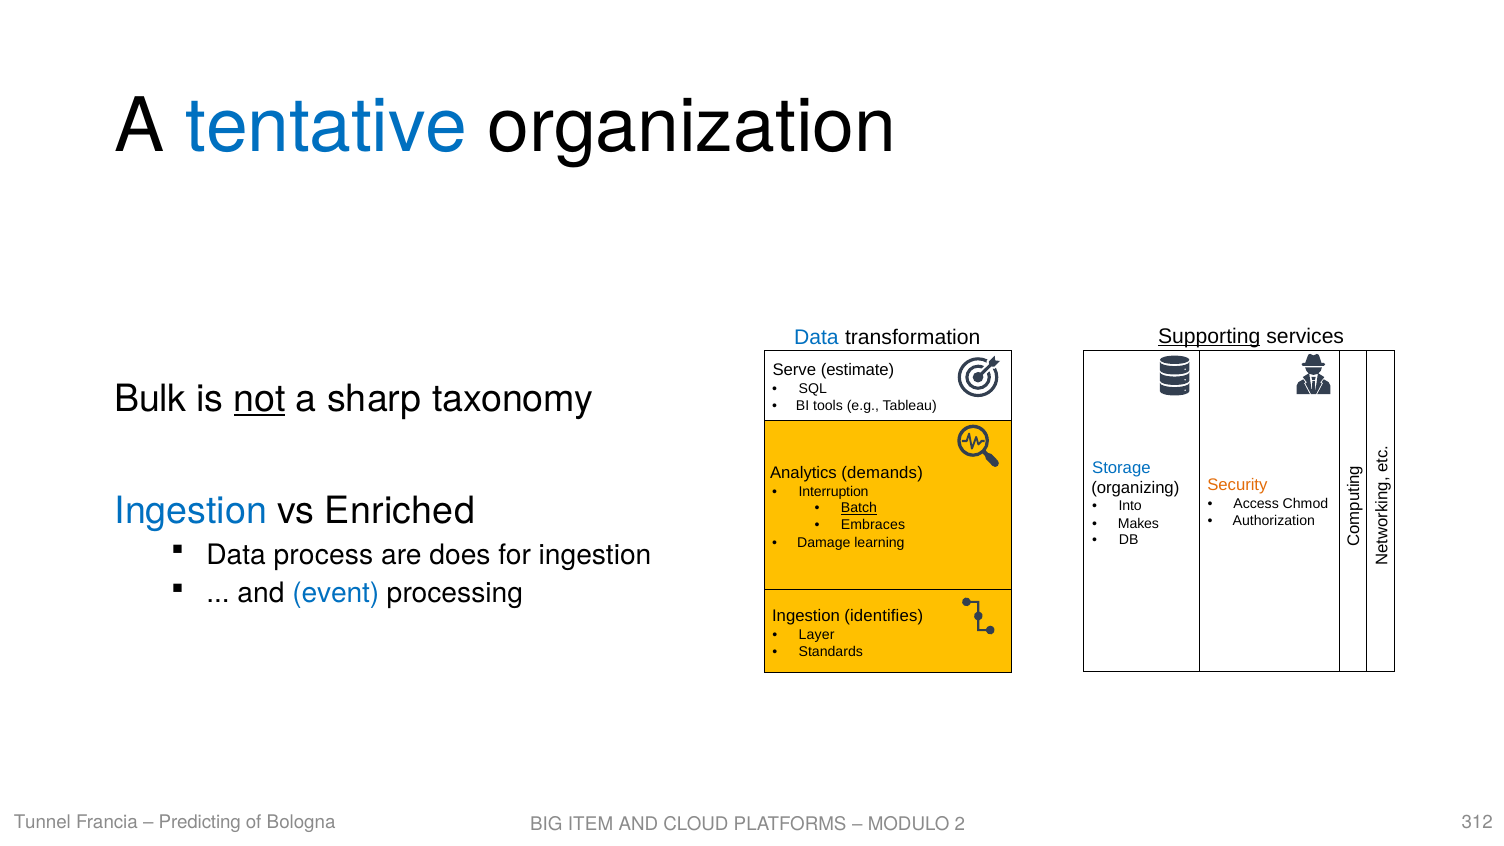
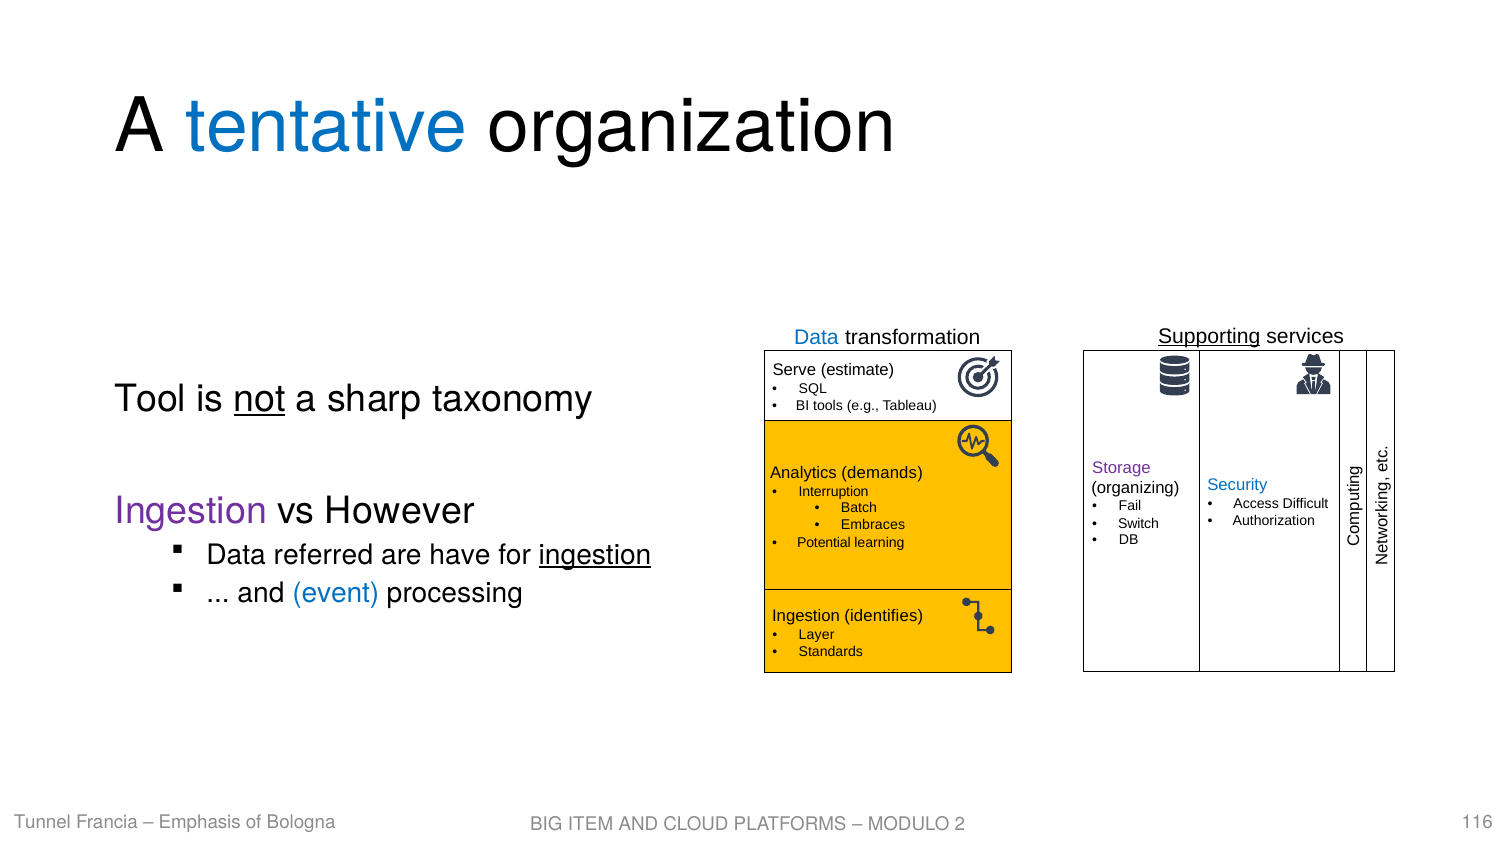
Bulk: Bulk -> Tool
Storage colour: blue -> purple
Security colour: orange -> blue
Ingestion at (191, 511) colour: blue -> purple
Enriched: Enriched -> However
Chmod: Chmod -> Difficult
Into: Into -> Fail
Batch underline: present -> none
Makes: Makes -> Switch
Damage: Damage -> Potential
process: process -> referred
does: does -> have
ingestion at (595, 555) underline: none -> present
Predicting: Predicting -> Emphasis
312: 312 -> 116
